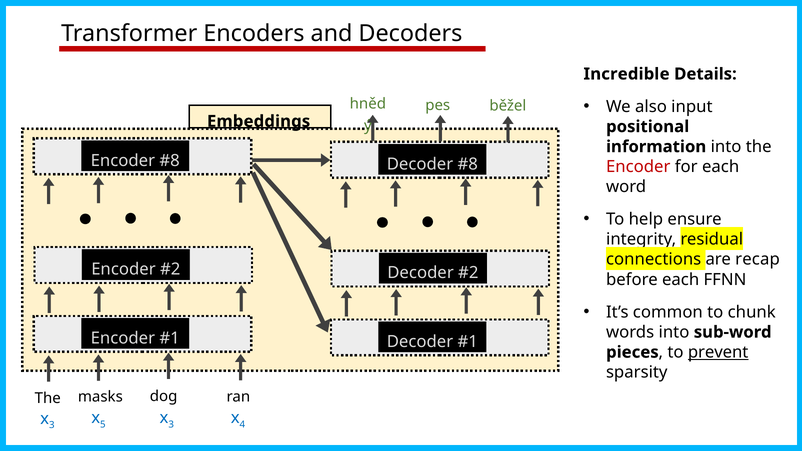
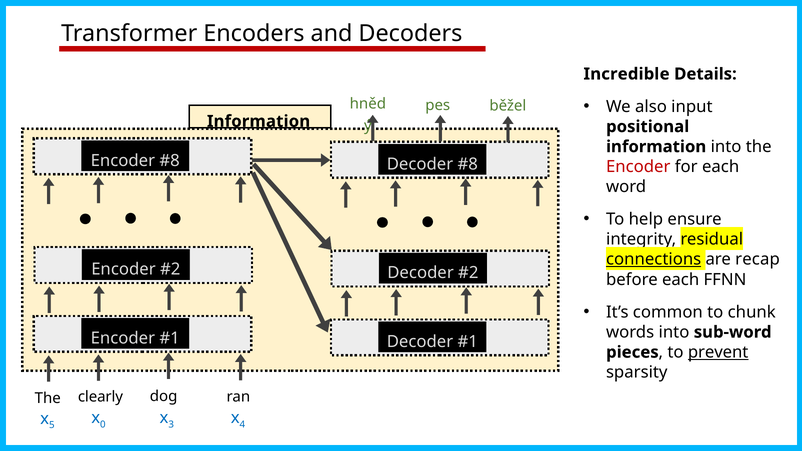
Embeddings at (259, 121): Embeddings -> Information
connections underline: none -> present
masks: masks -> clearly
3 at (52, 425): 3 -> 5
5: 5 -> 0
